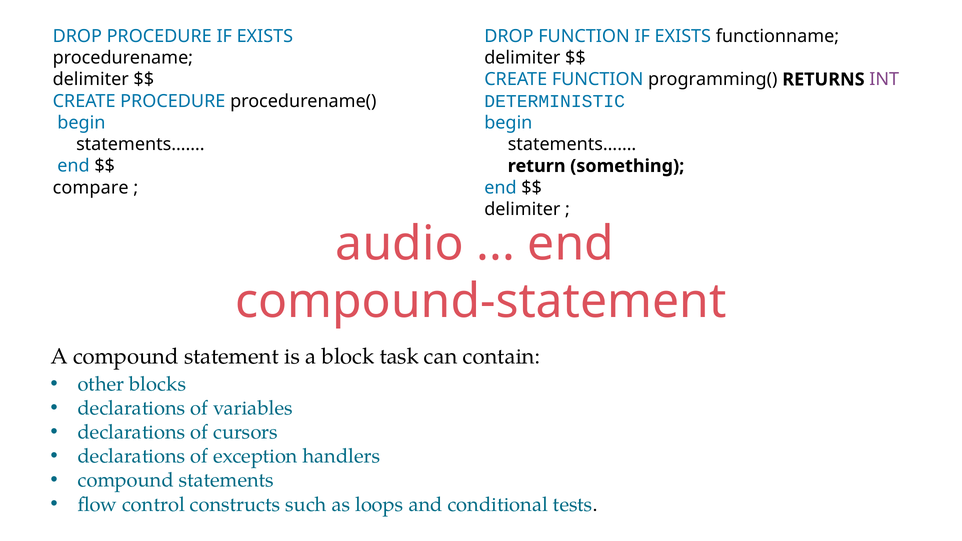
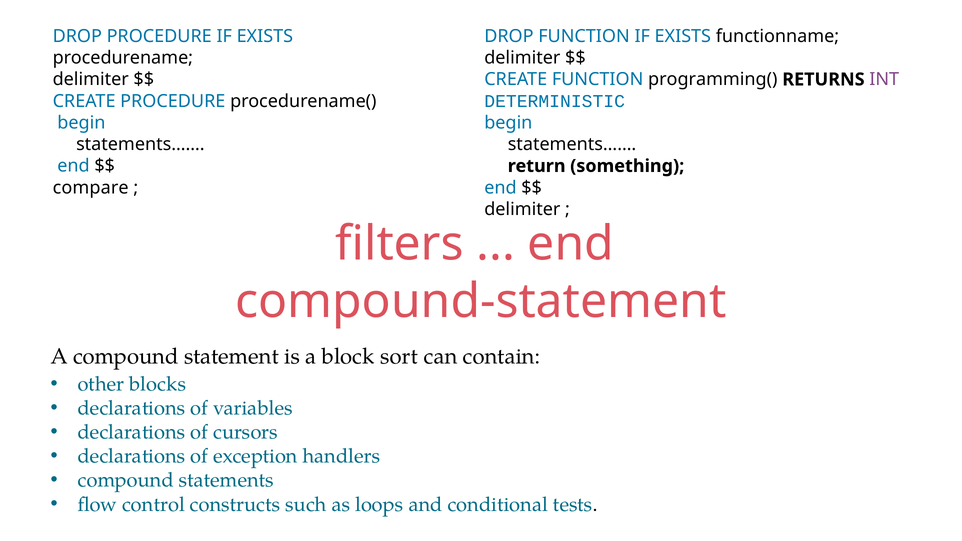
audio: audio -> filters
task: task -> sort
